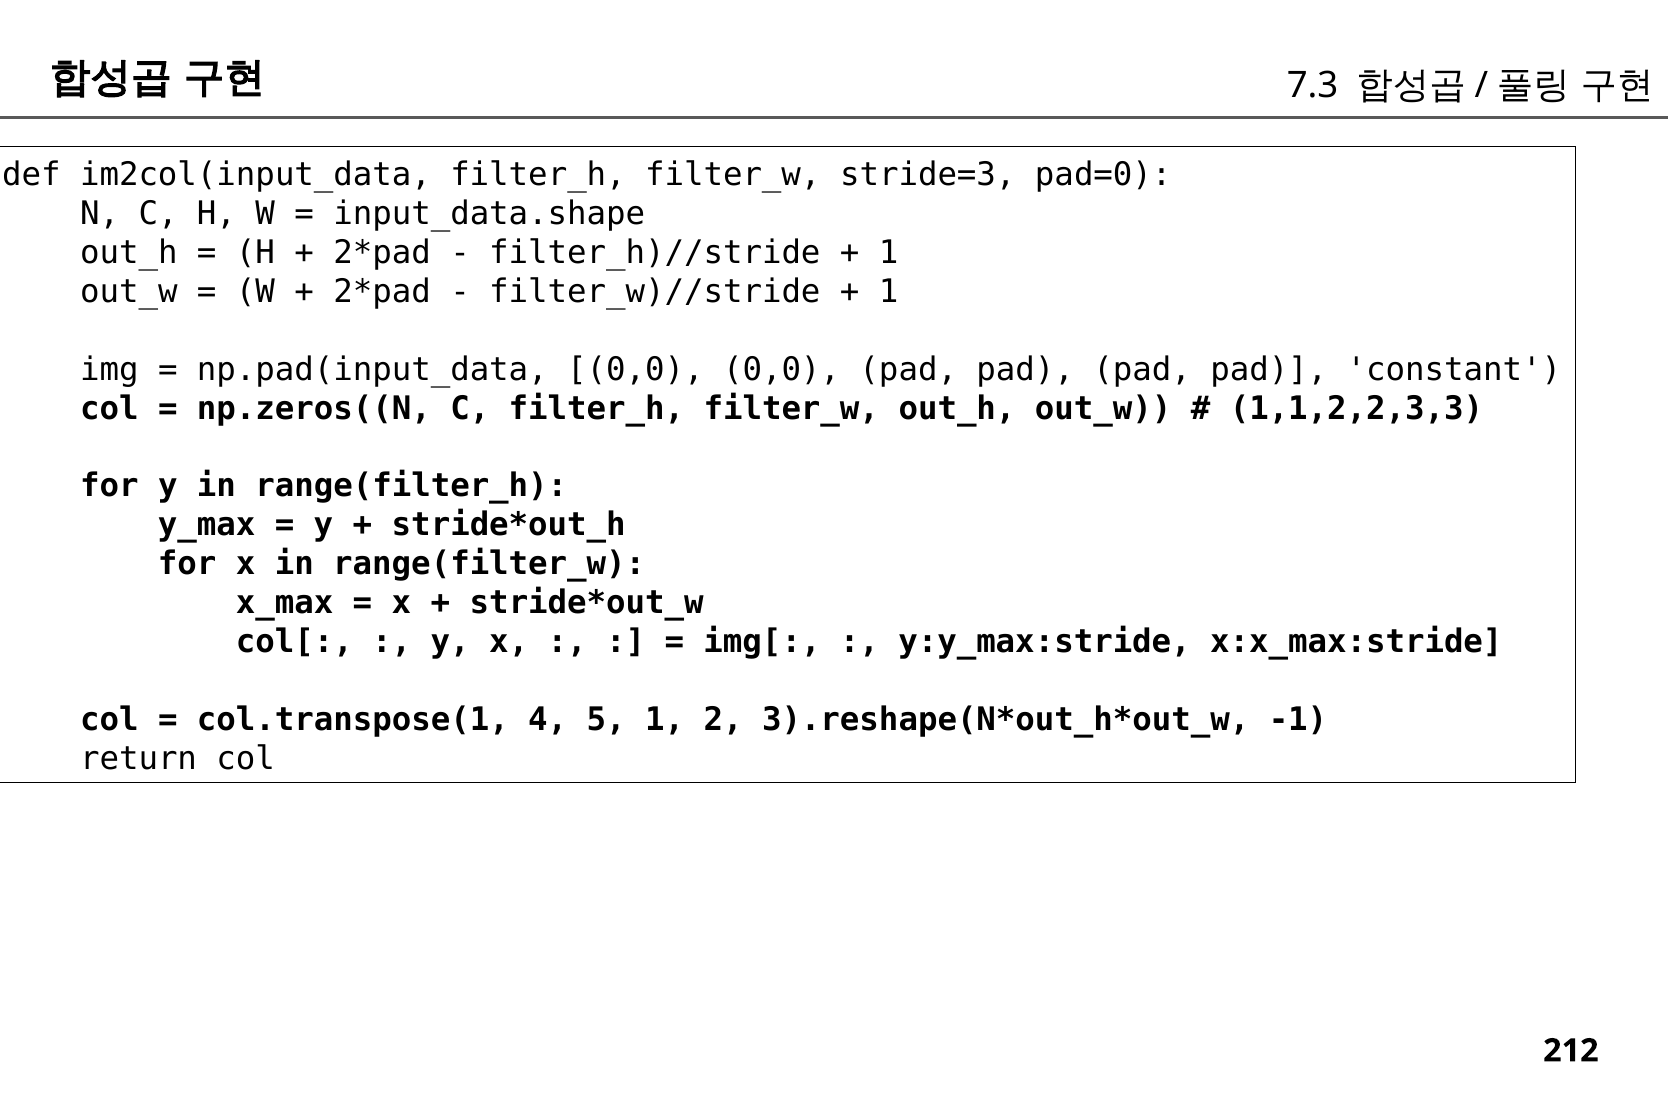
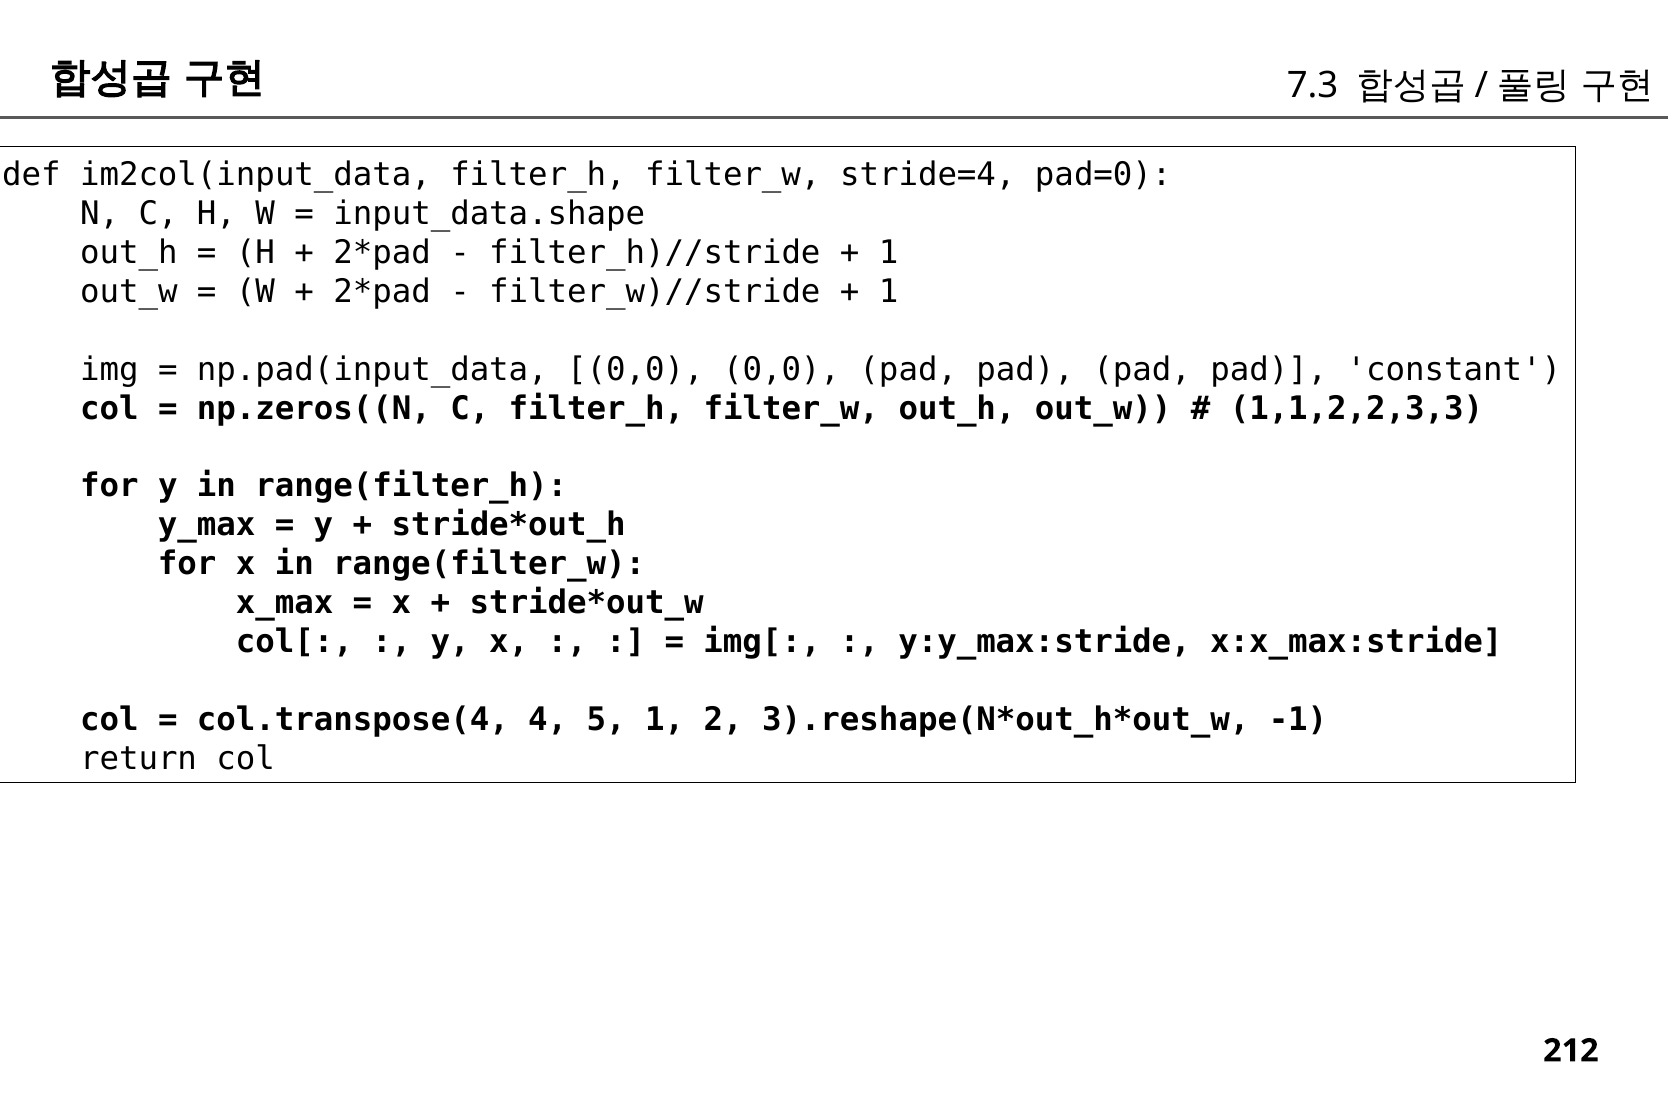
stride=3: stride=3 -> stride=4
col.transpose(1: col.transpose(1 -> col.transpose(4
